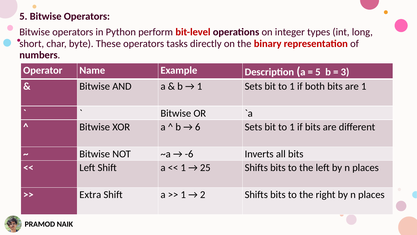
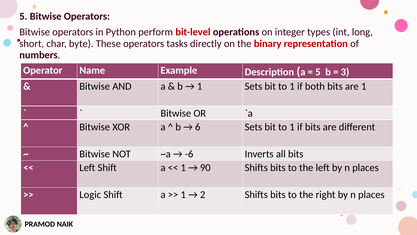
25: 25 -> 90
Extra: Extra -> Logic
